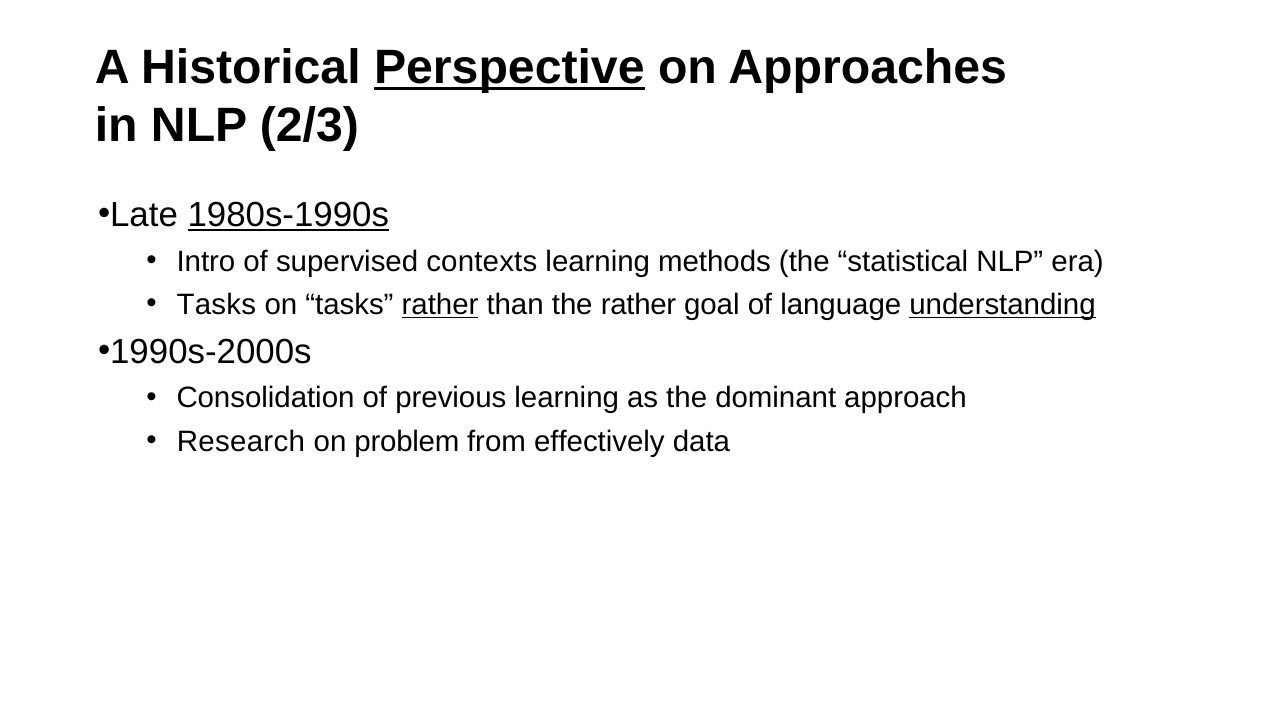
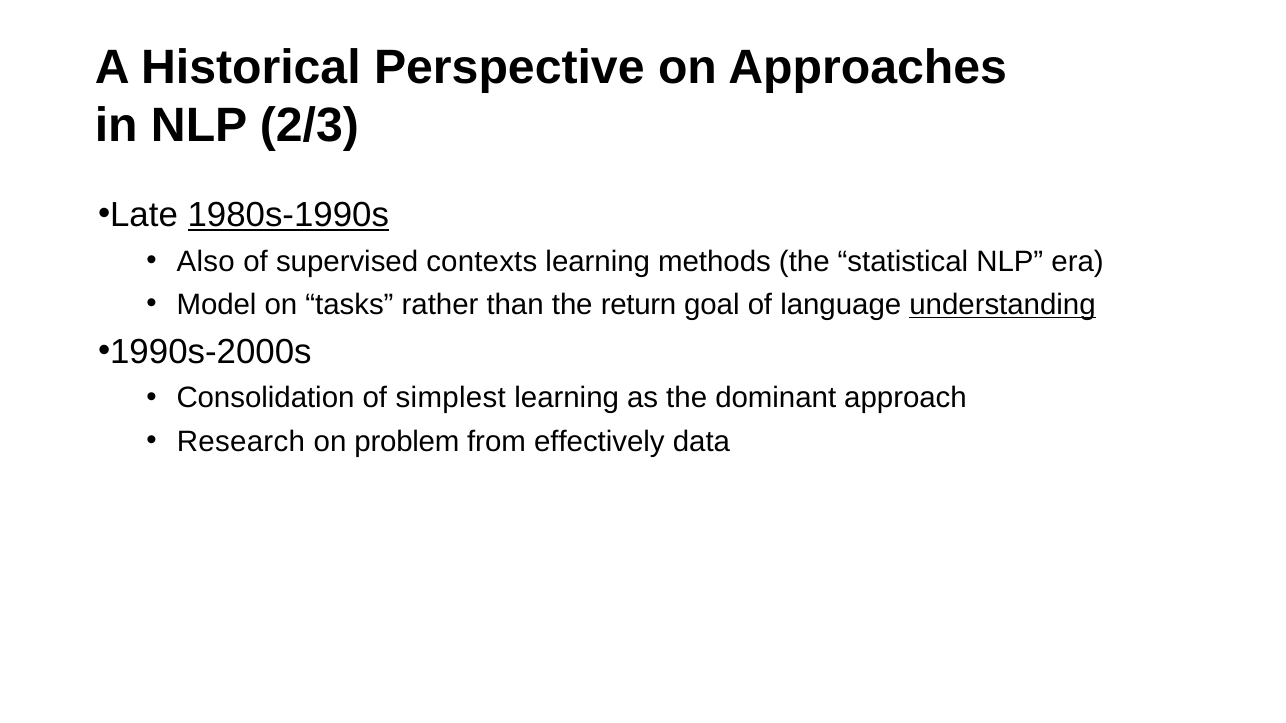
Perspective underline: present -> none
Intro: Intro -> Also
Tasks at (216, 305): Tasks -> Model
rather at (440, 305) underline: present -> none
the rather: rather -> return
previous: previous -> simplest
